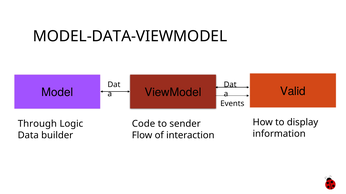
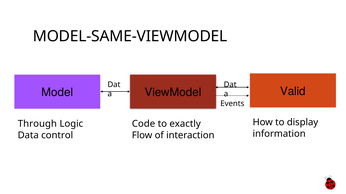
MODEL-DATA-VIEWMODEL: MODEL-DATA-VIEWMODEL -> MODEL-SAME-VIEWMODEL
sender: sender -> exactly
builder: builder -> control
